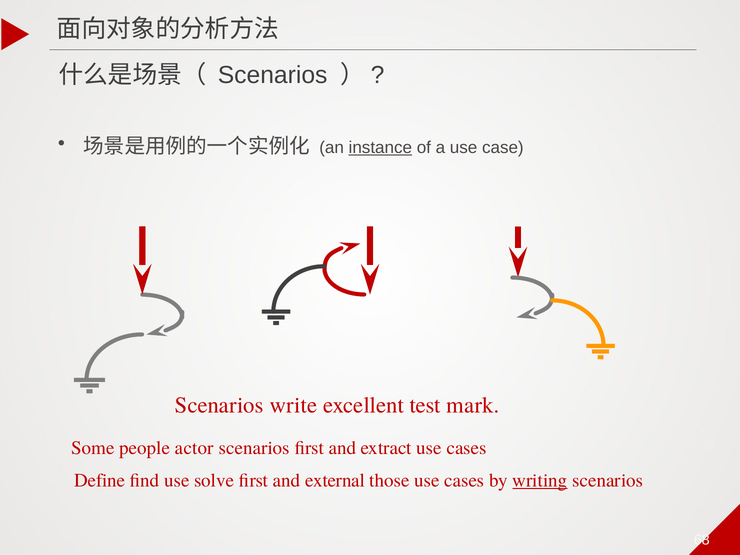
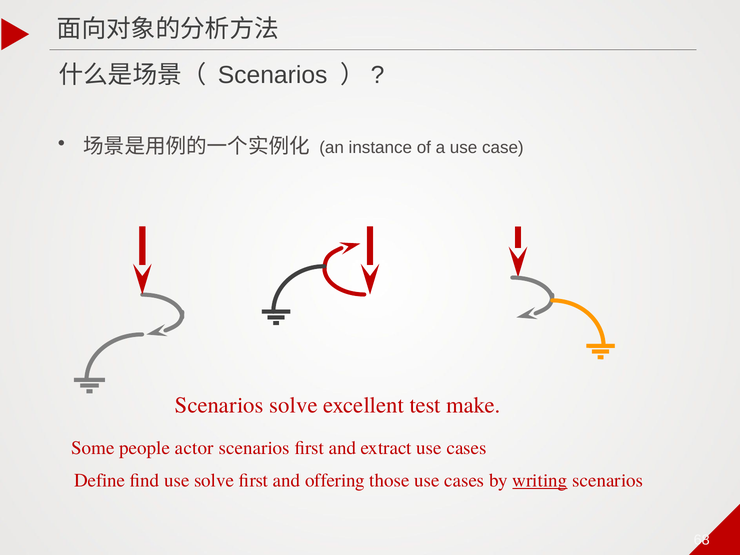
instance underline: present -> none
Scenarios write: write -> solve
mark: mark -> make
external: external -> offering
